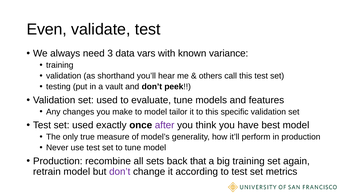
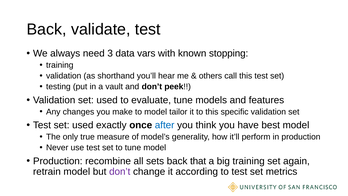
Even at (47, 29): Even -> Back
variance: variance -> stopping
after colour: purple -> blue
